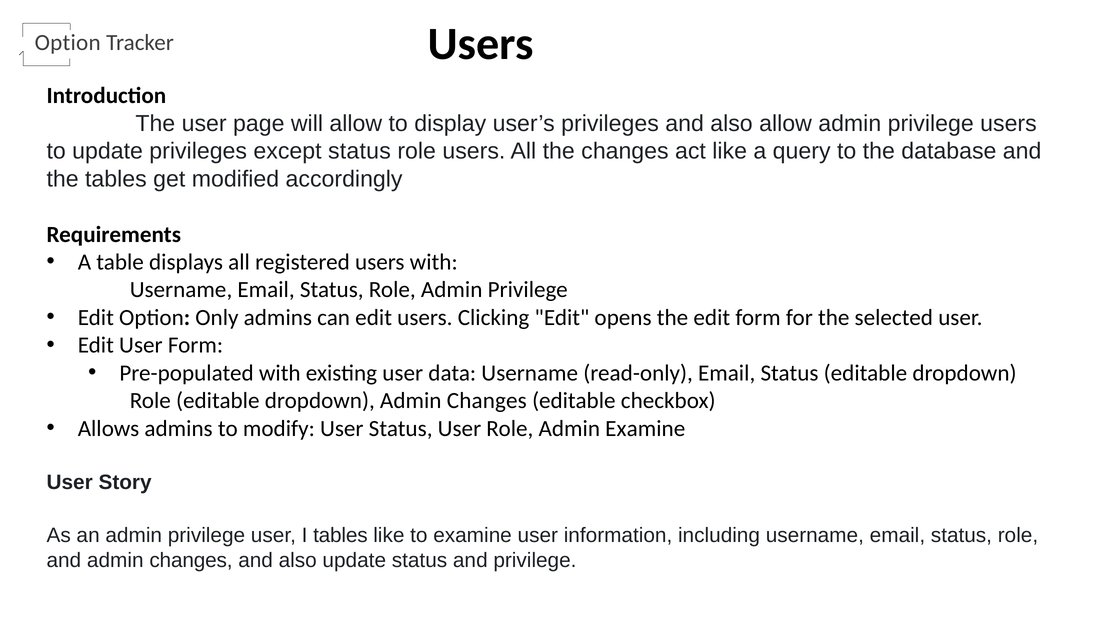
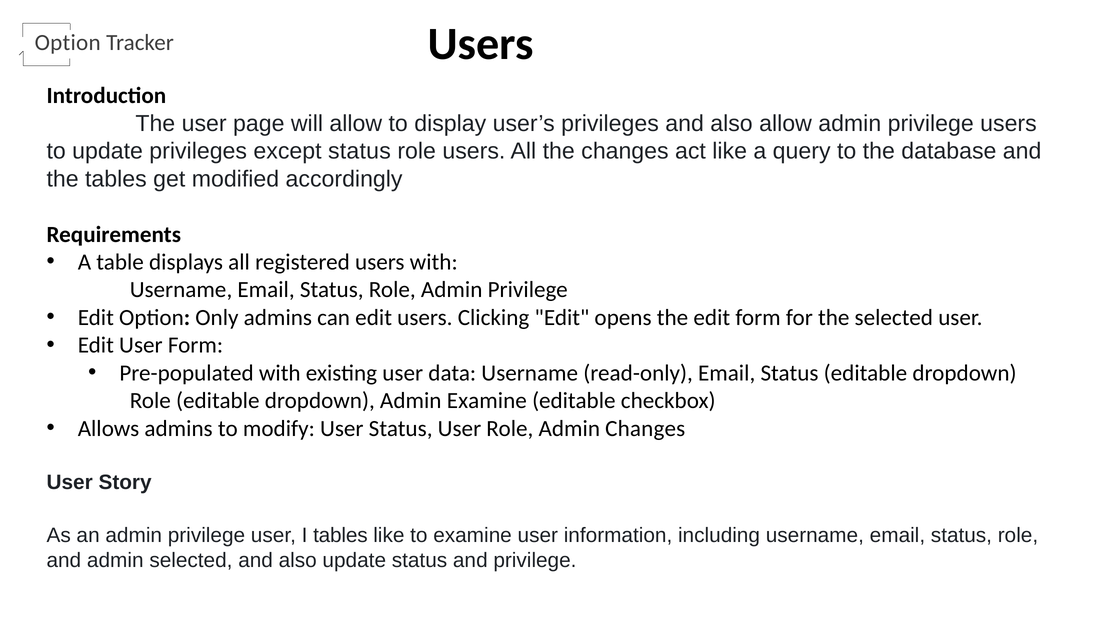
dropdown Admin Changes: Changes -> Examine
Admin Examine: Examine -> Changes
and admin changes: changes -> selected
